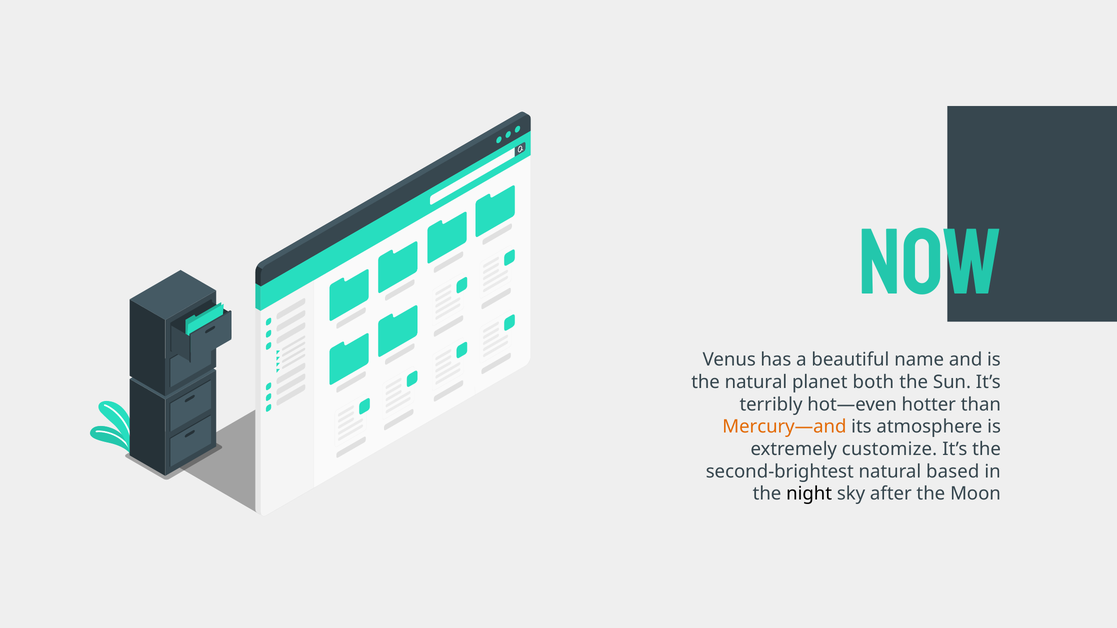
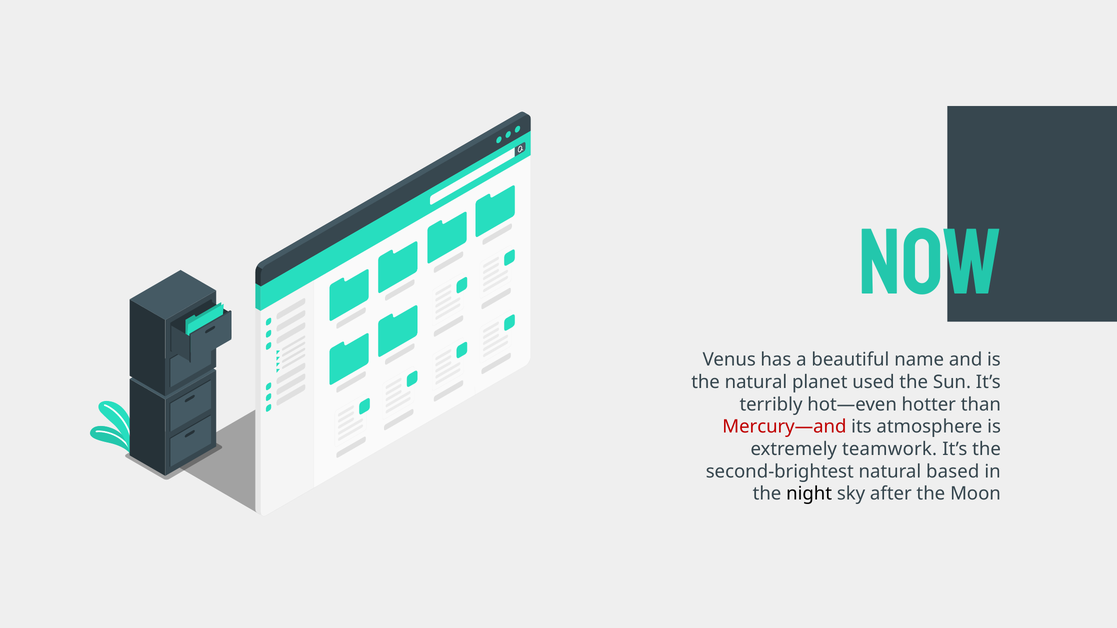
both: both -> used
Mercury—and colour: orange -> red
customize: customize -> teamwork
